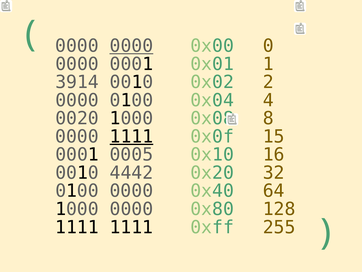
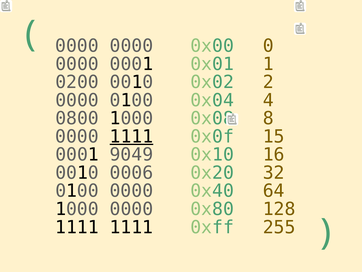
0000 at (131, 46) underline: present -> none
3914: 3914 -> 0200
0020: 0020 -> 0800
0005: 0005 -> 9049
4442: 4442 -> 0006
